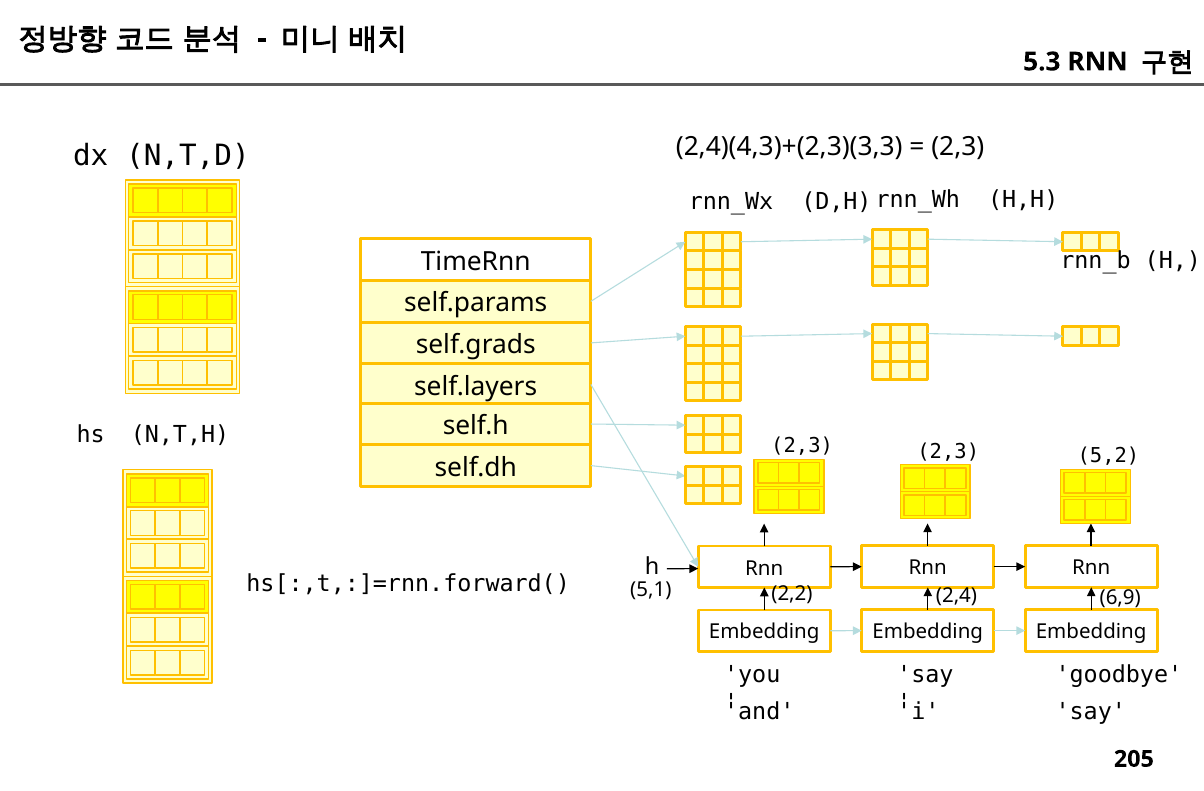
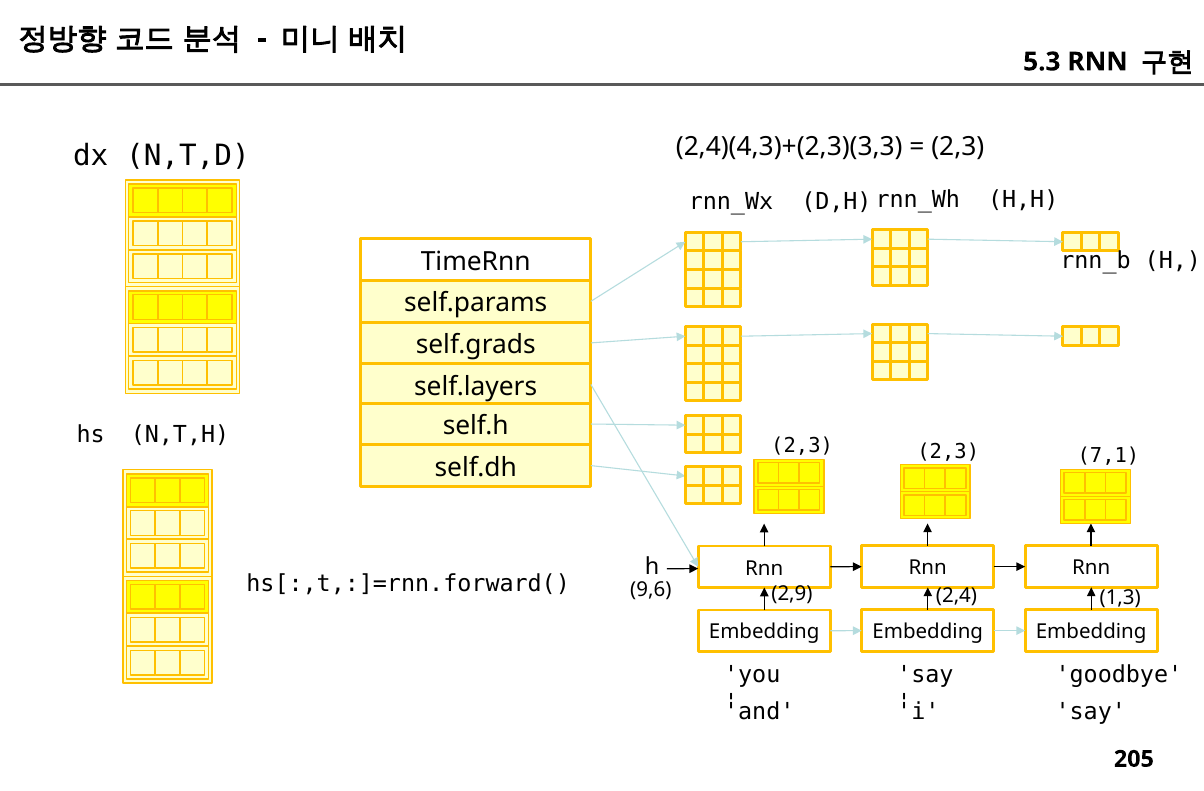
5,2: 5,2 -> 7,1
5,1: 5,1 -> 9,6
2,2: 2,2 -> 2,9
6,9: 6,9 -> 1,3
